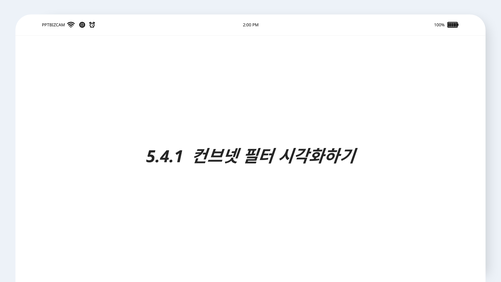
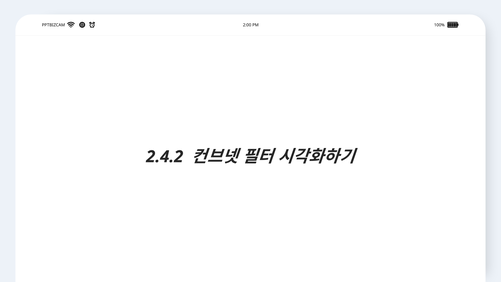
5.4.1: 5.4.1 -> 2.4.2
